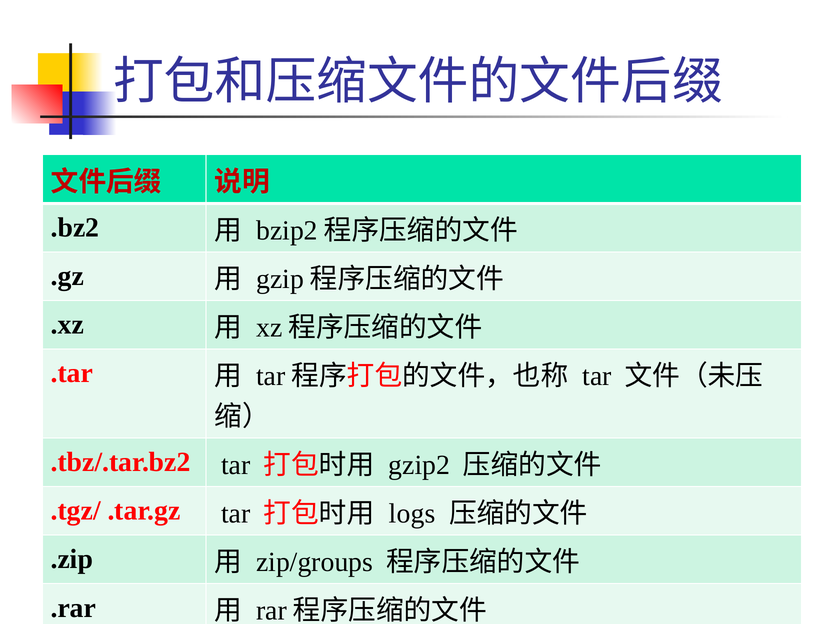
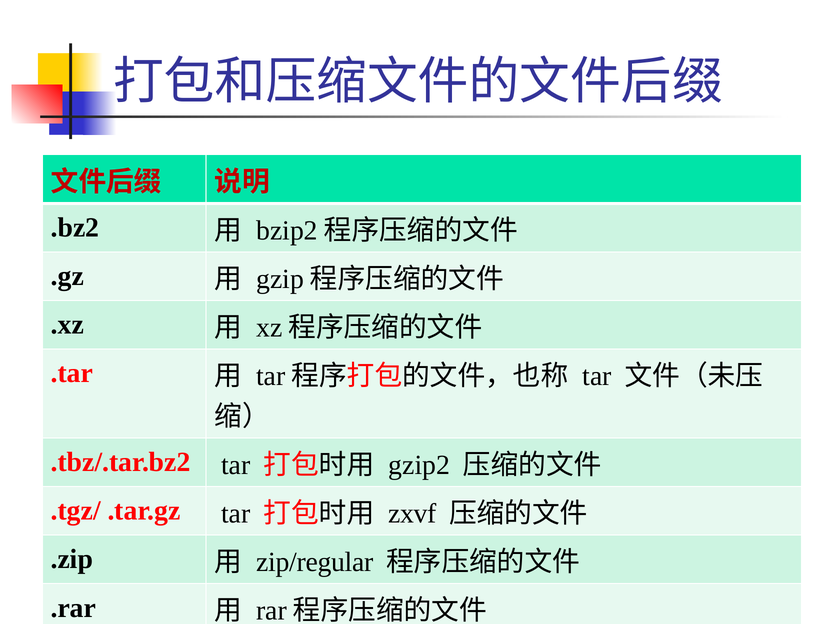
logs: logs -> zxvf
zip/groups: zip/groups -> zip/regular
